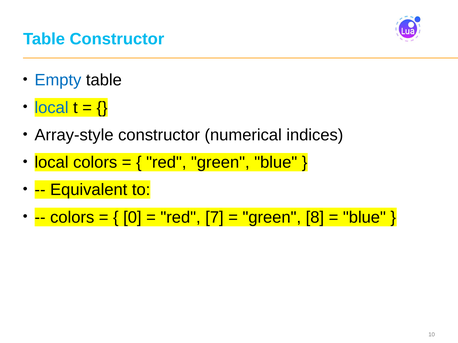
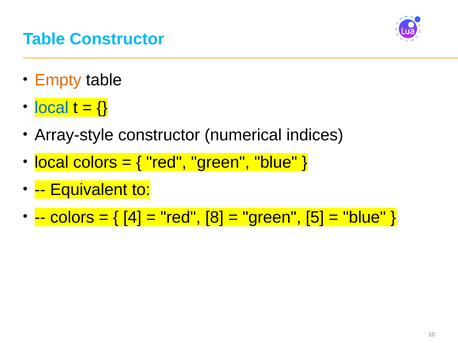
Empty colour: blue -> orange
0: 0 -> 4
7: 7 -> 8
8: 8 -> 5
